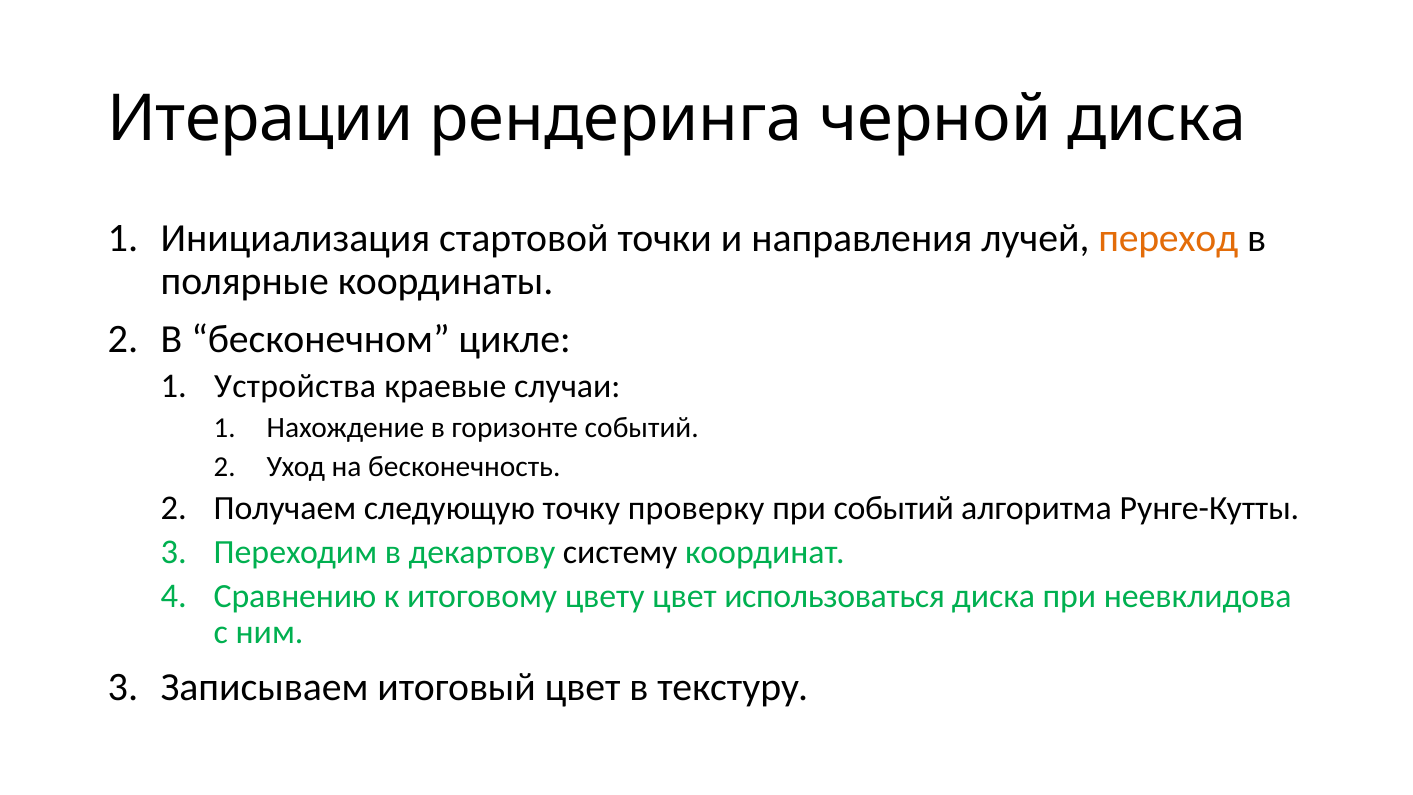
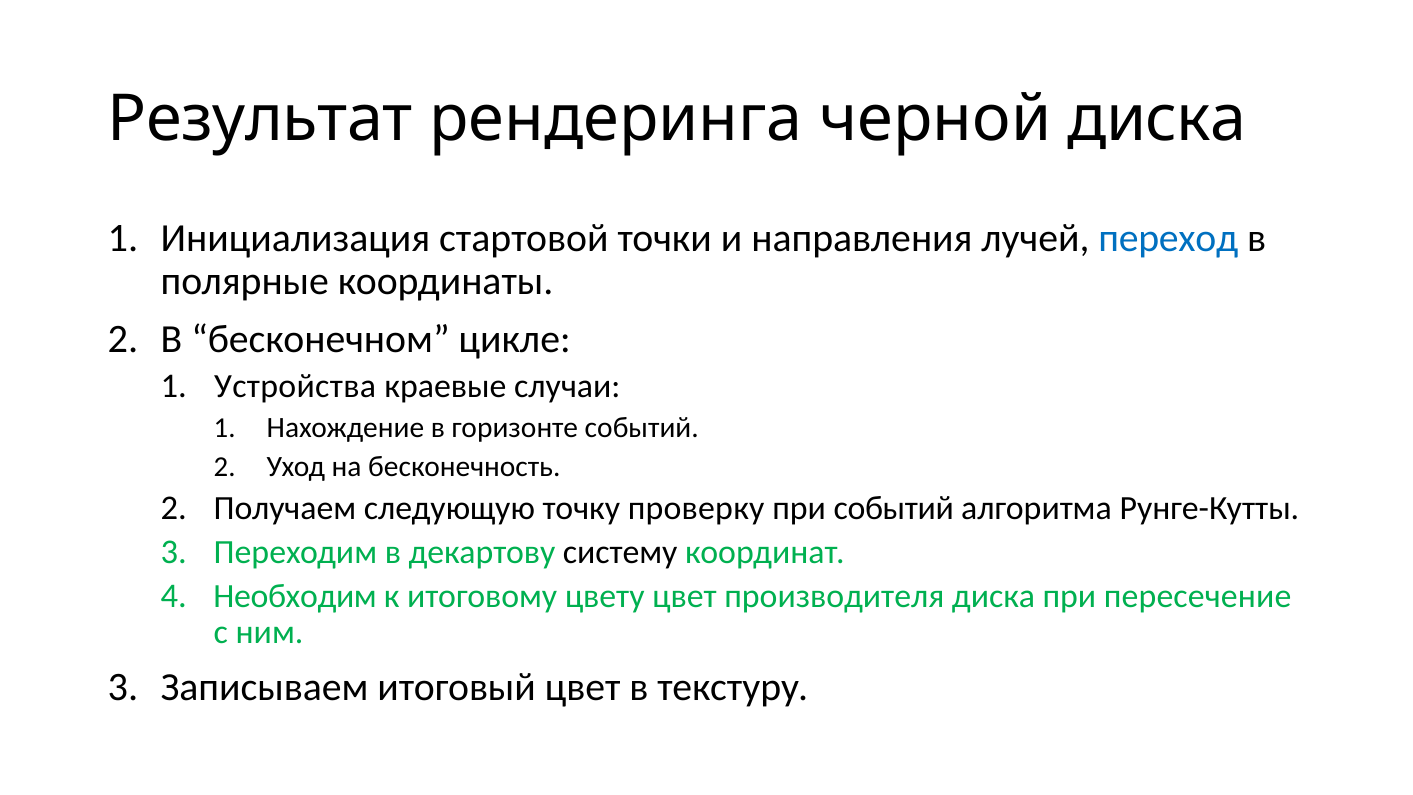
Итерации: Итерации -> Результат
переход colour: orange -> blue
Сравнению: Сравнению -> Необходим
использоваться: использоваться -> производителя
неевклидова: неевклидова -> пересечение
